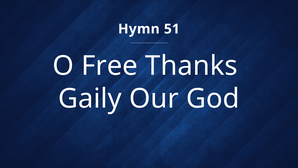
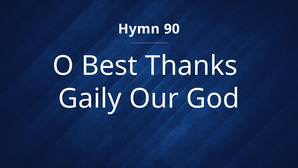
51: 51 -> 90
Free: Free -> Best
